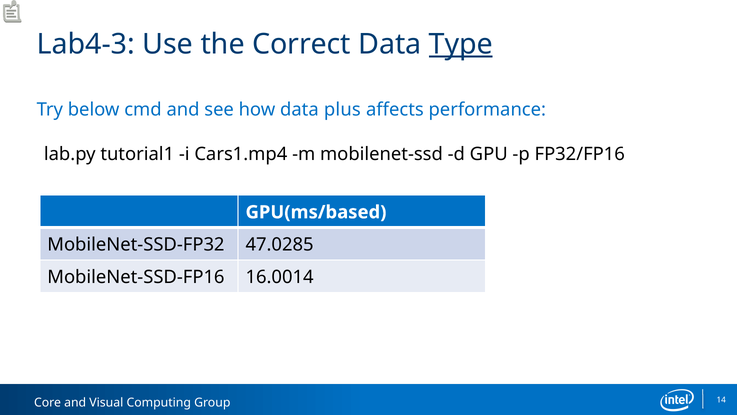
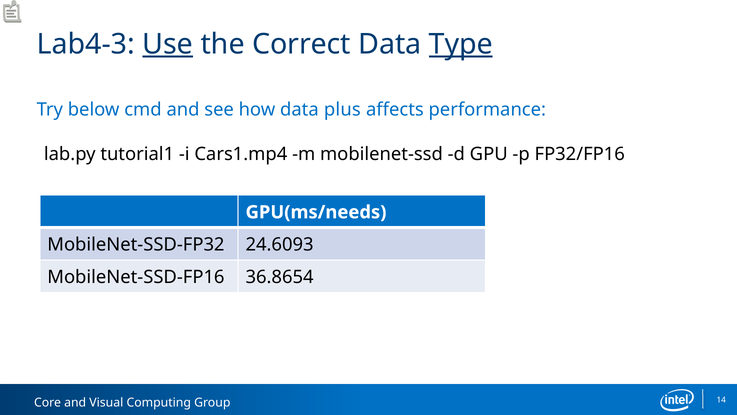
Use underline: none -> present
GPU(ms/based: GPU(ms/based -> GPU(ms/needs
47.0285: 47.0285 -> 24.6093
16.0014: 16.0014 -> 36.8654
